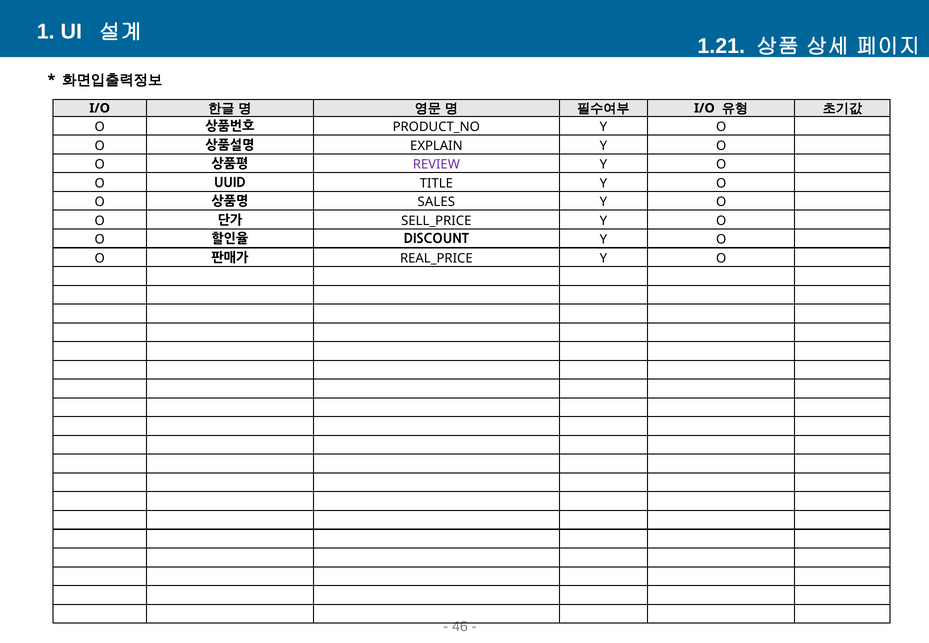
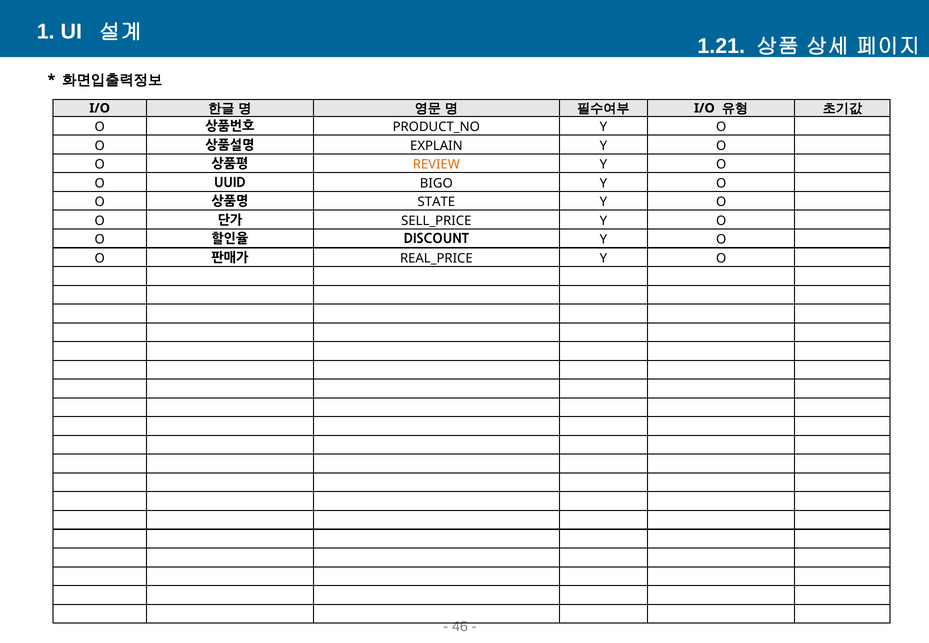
REVIEW colour: purple -> orange
TITLE: TITLE -> BIGO
SALES: SALES -> STATE
